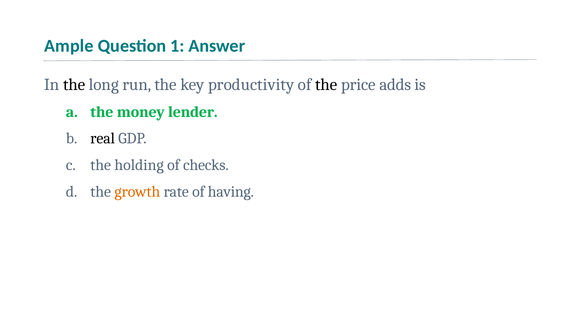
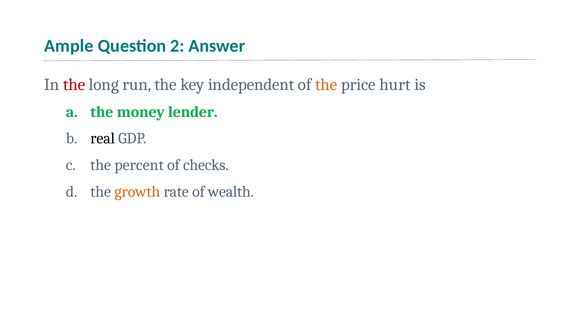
1: 1 -> 2
the at (74, 85) colour: black -> red
productivity: productivity -> independent
the at (326, 85) colour: black -> orange
adds: adds -> hurt
holding: holding -> percent
having: having -> wealth
